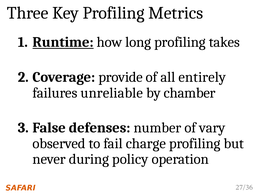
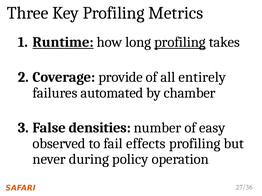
profiling at (180, 42) underline: none -> present
unreliable: unreliable -> automated
defenses: defenses -> densities
vary: vary -> easy
charge: charge -> effects
